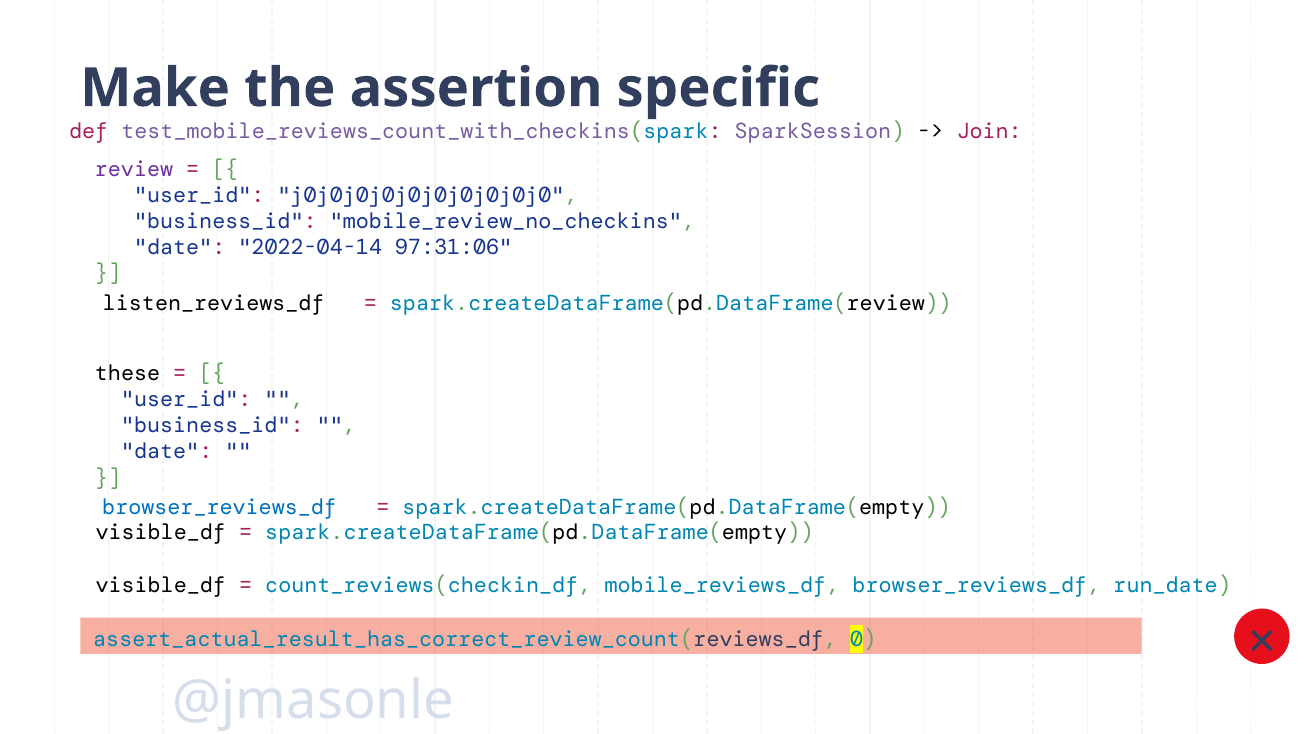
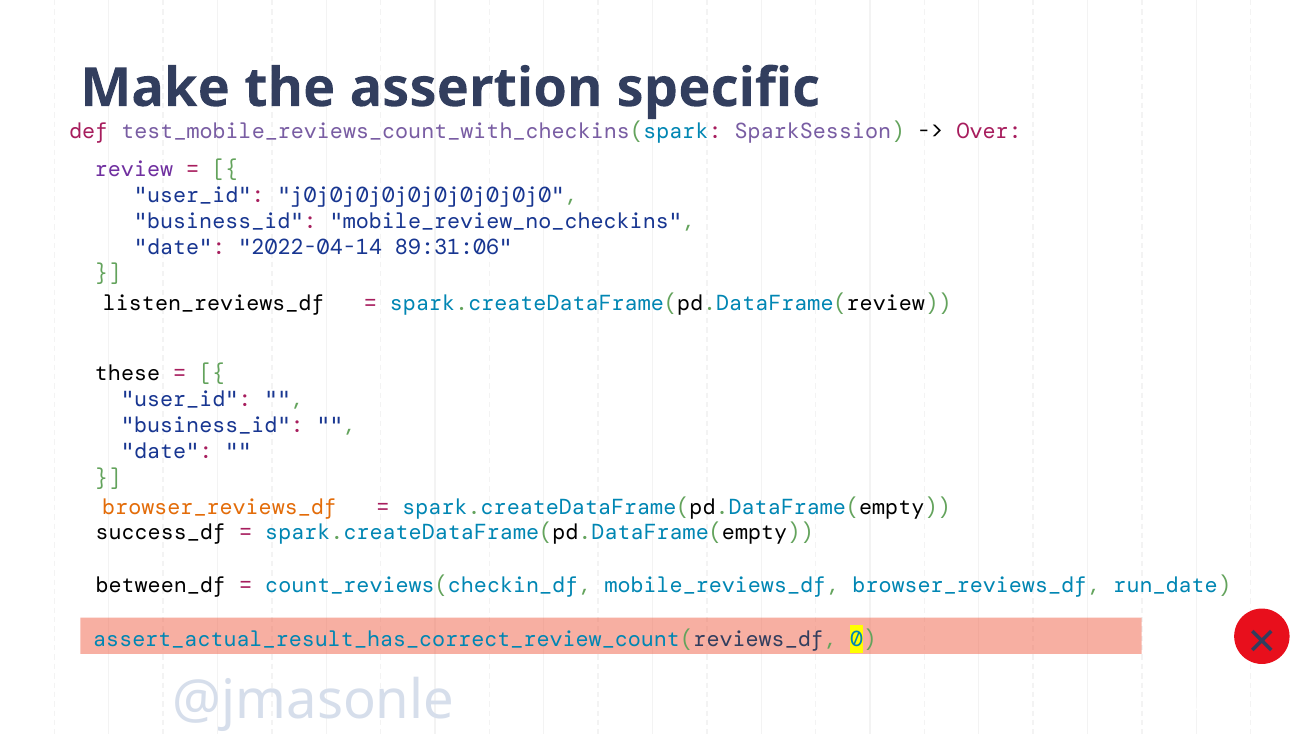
Join: Join -> Over
97:31:06: 97:31:06 -> 89:31:06
browser_reviews_df at (220, 507) colour: blue -> orange
visible_df at (161, 533): visible_df -> success_df
visible_df at (161, 585): visible_df -> between_df
